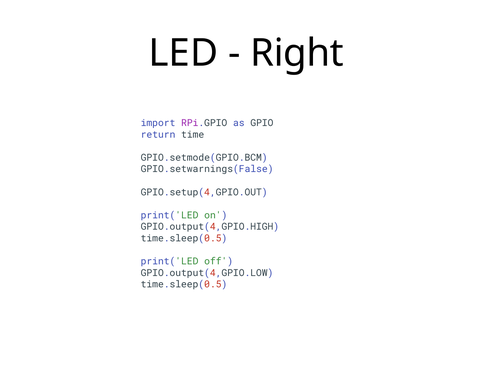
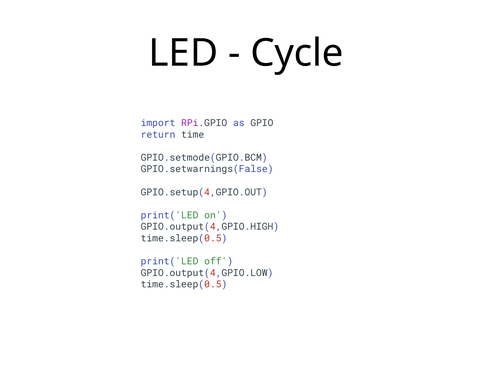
Right: Right -> Cycle
